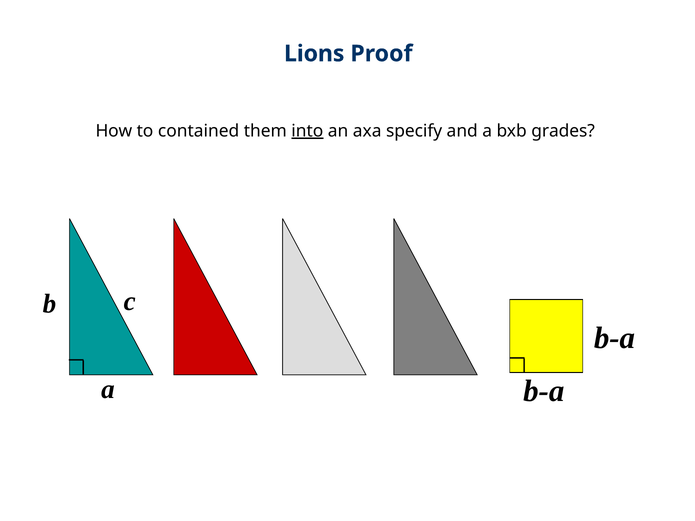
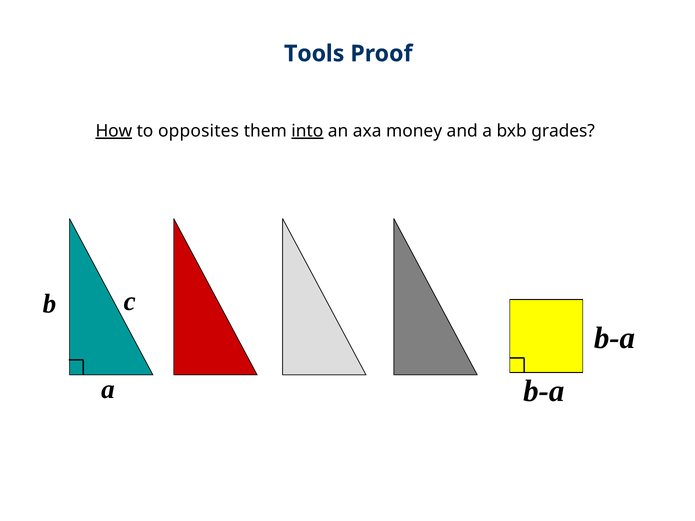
Lions: Lions -> Tools
How underline: none -> present
contained: contained -> opposites
specify: specify -> money
